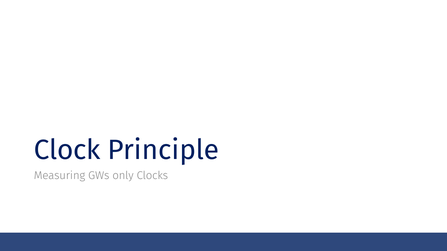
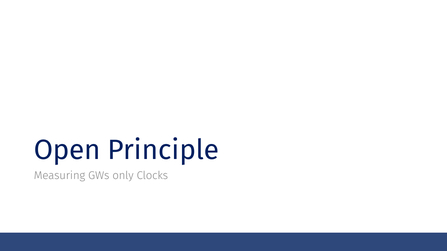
Clock: Clock -> Open
